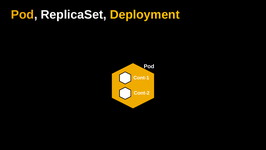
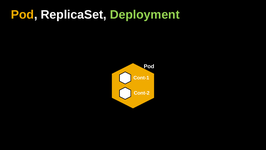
Deployment colour: yellow -> light green
